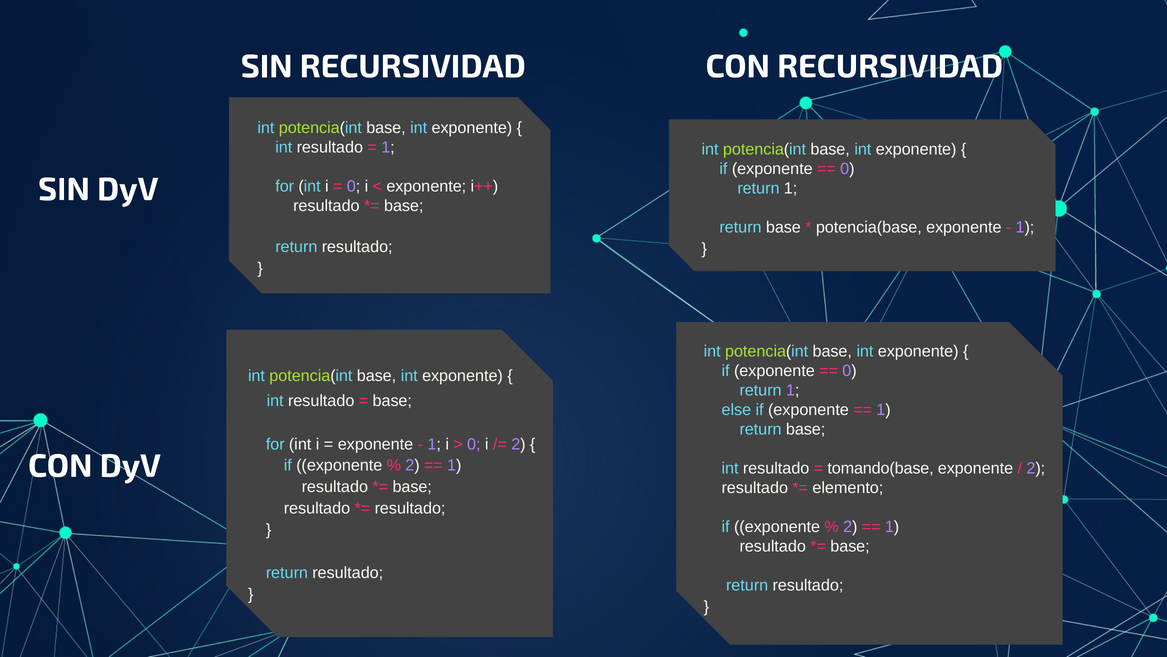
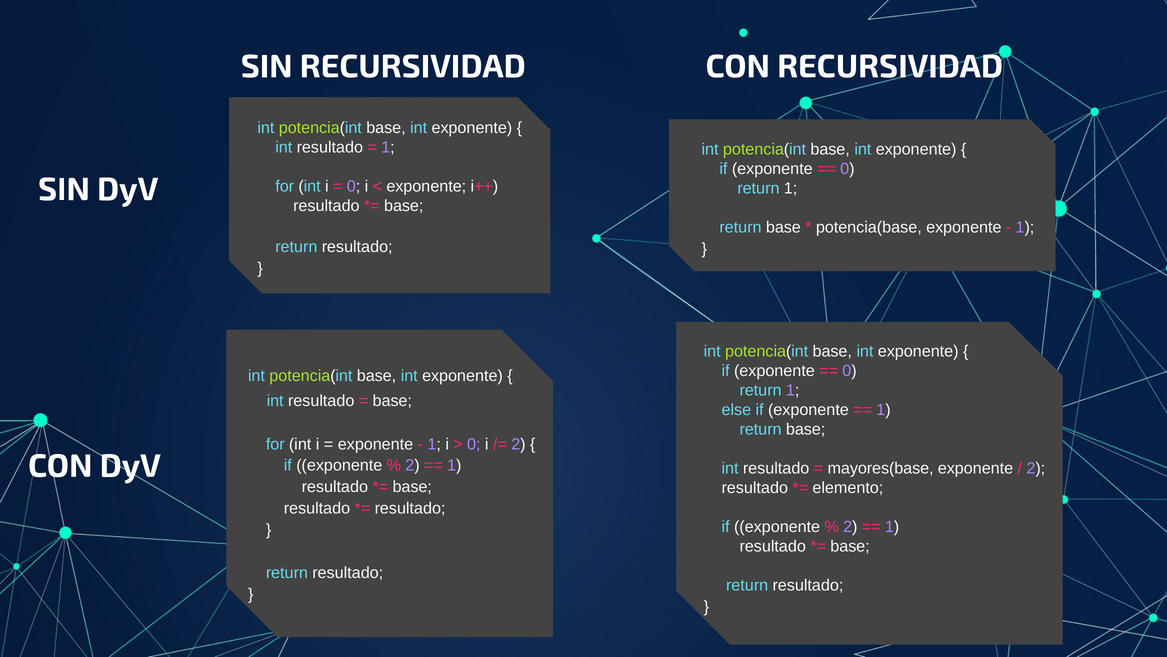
tomando(base: tomando(base -> mayores(base
